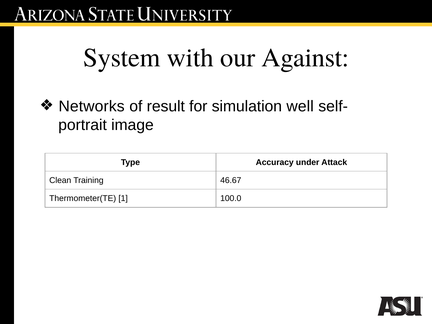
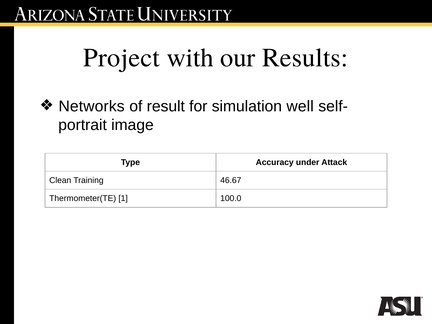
System: System -> Project
Against: Against -> Results
